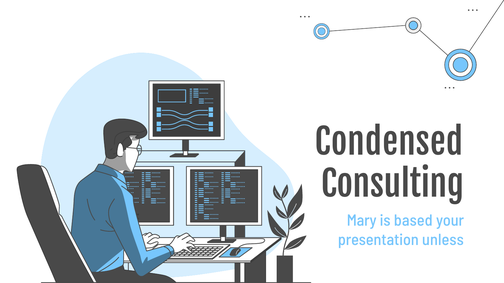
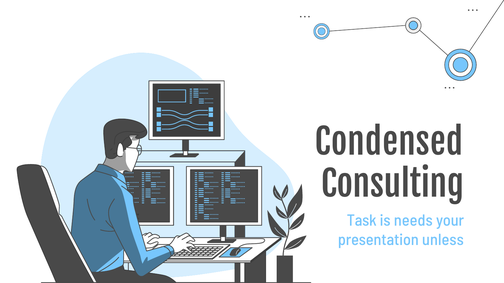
Mary: Mary -> Task
based: based -> needs
